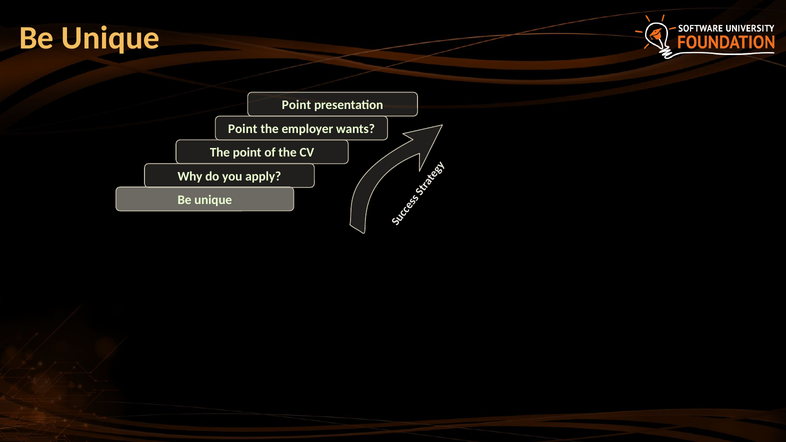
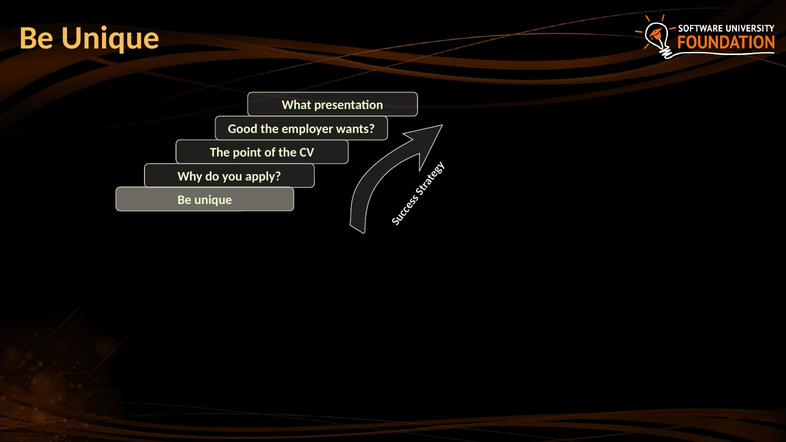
Point at (296, 105): Point -> What
Point at (243, 129): Point -> Good
